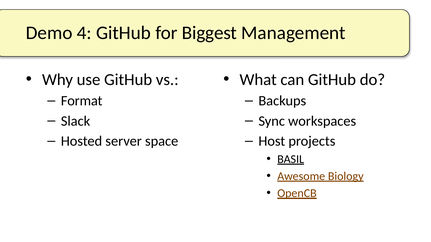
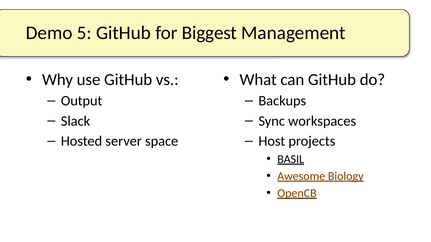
4: 4 -> 5
Format: Format -> Output
